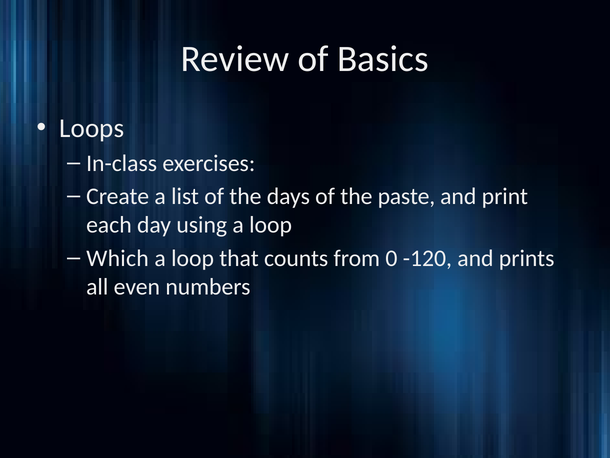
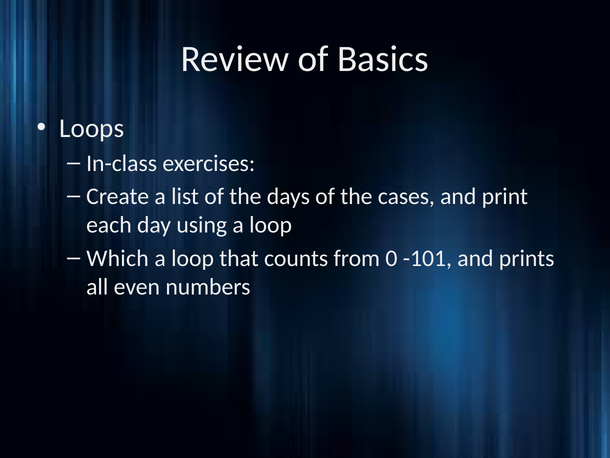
paste: paste -> cases
-120: -120 -> -101
